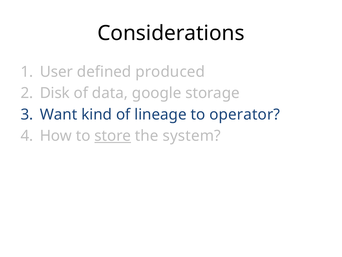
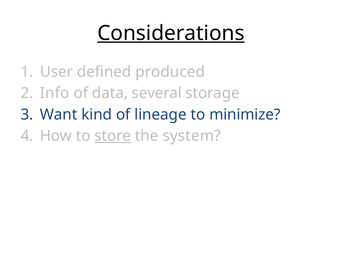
Considerations underline: none -> present
Disk: Disk -> Info
google: google -> several
operator: operator -> minimize
